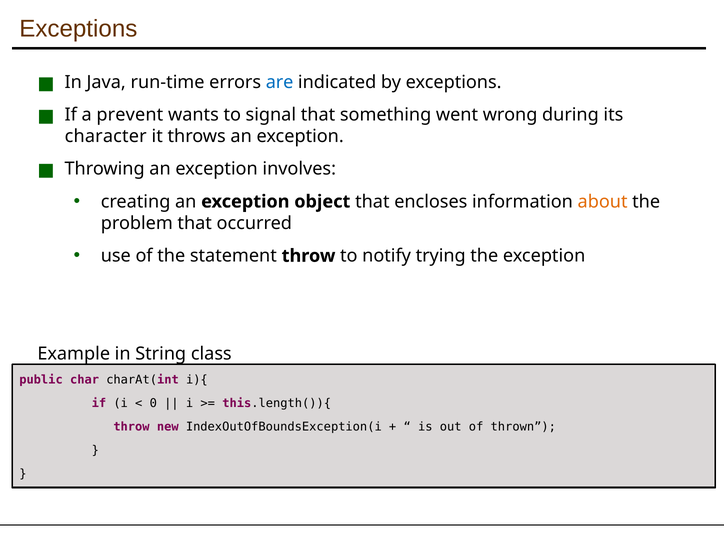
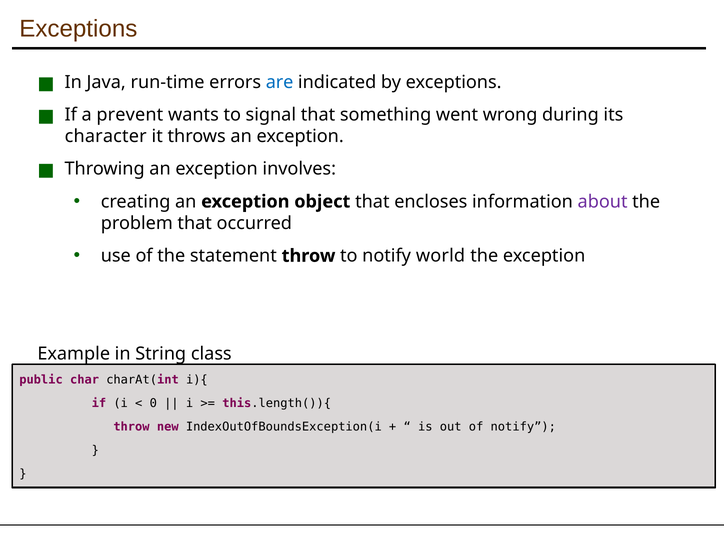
about colour: orange -> purple
trying: trying -> world
of thrown: thrown -> notify
